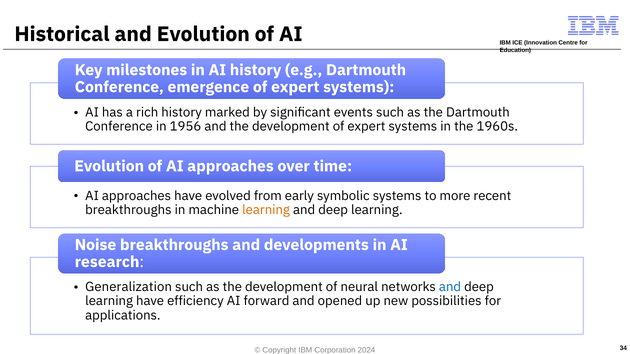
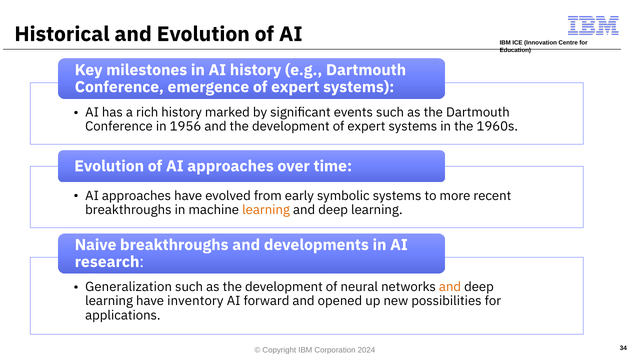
Noise: Noise -> Naive
and at (450, 287) colour: blue -> orange
efficiency: efficiency -> inventory
